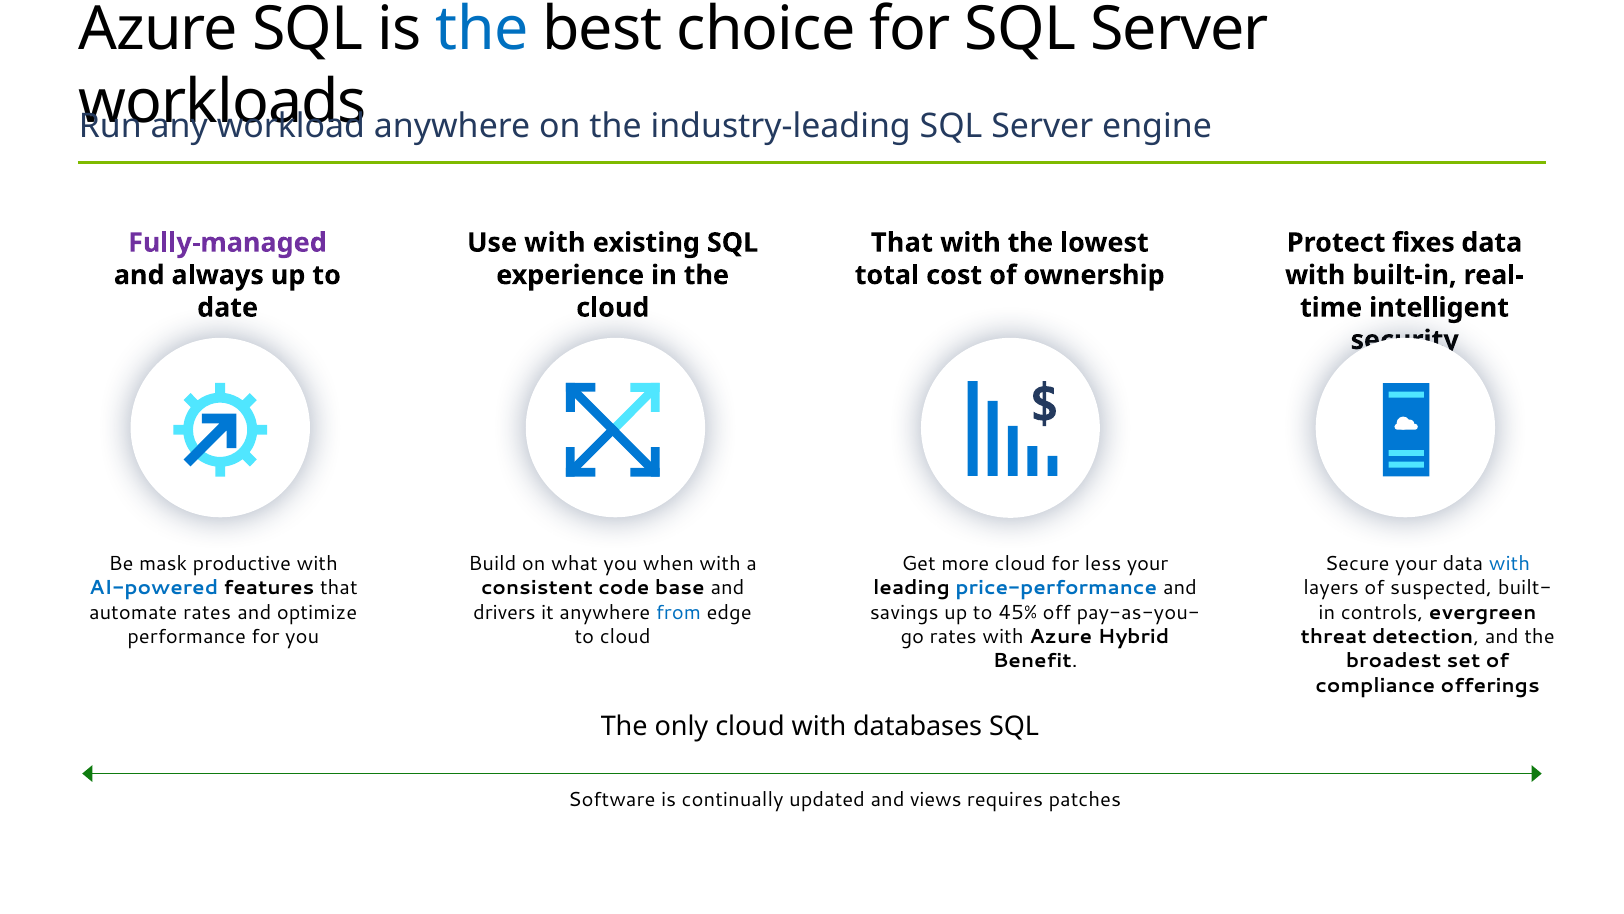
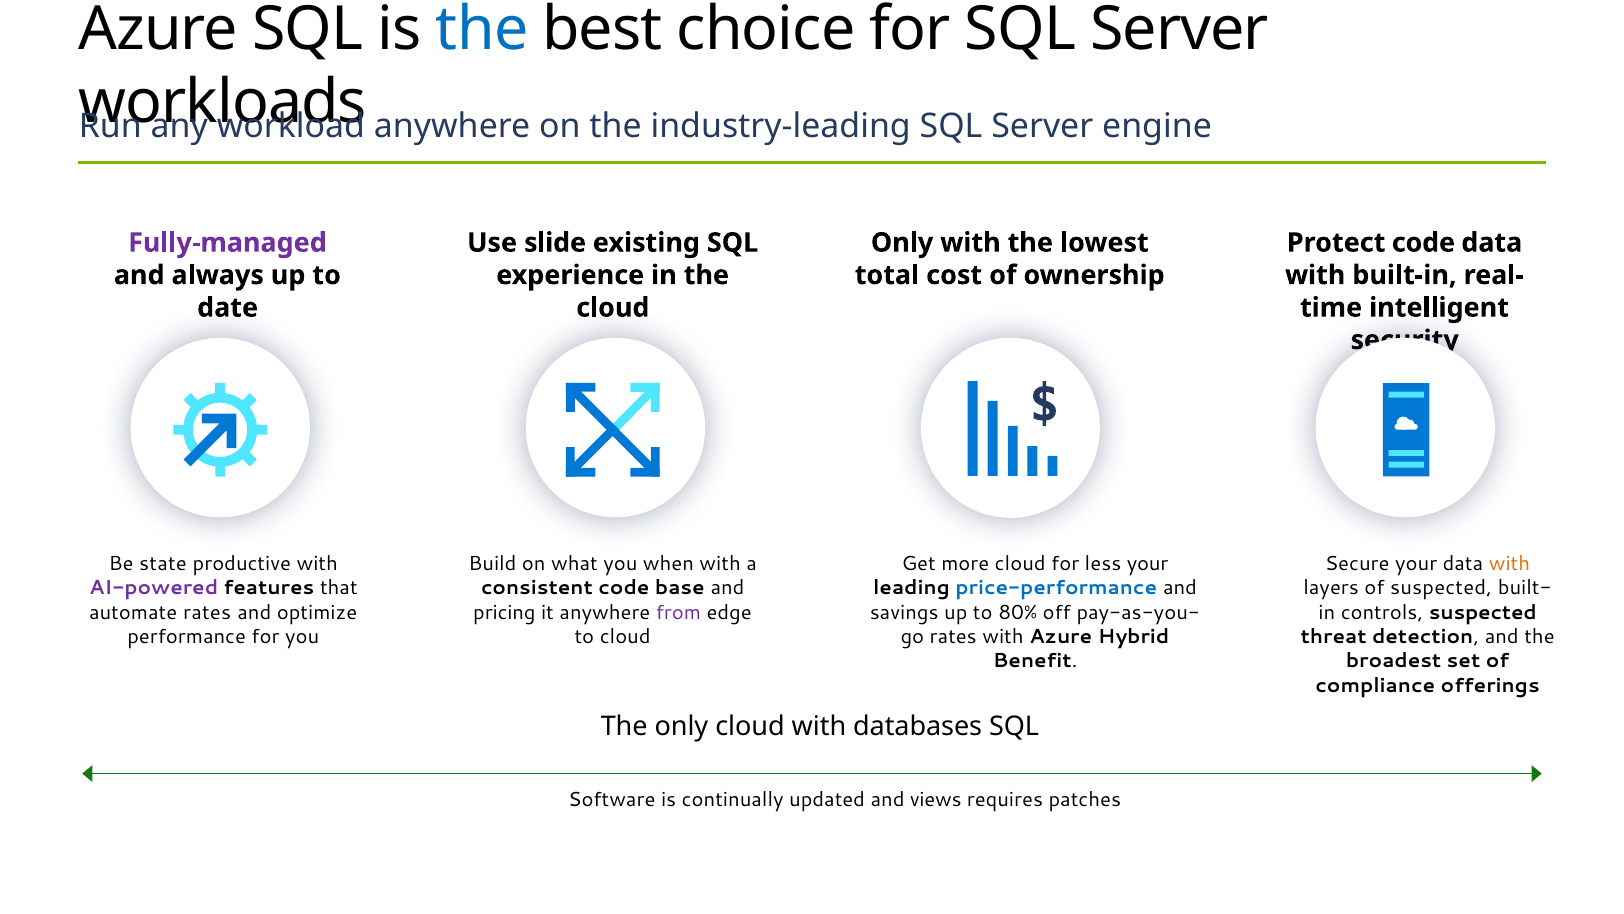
Use with: with -> slide
That at (902, 243): That -> Only
Protect fixes: fixes -> code
mask: mask -> state
with at (1510, 563) colour: blue -> orange
AI-powered colour: blue -> purple
drivers: drivers -> pricing
from colour: blue -> purple
45%: 45% -> 80%
controls evergreen: evergreen -> suspected
